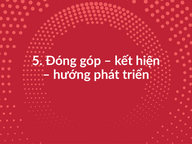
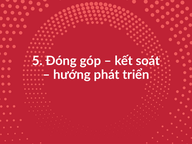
hiện: hiện -> soát
